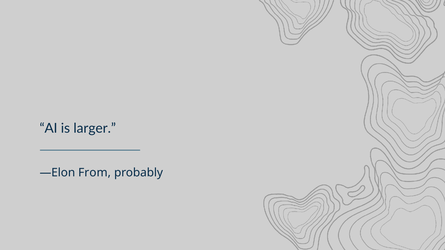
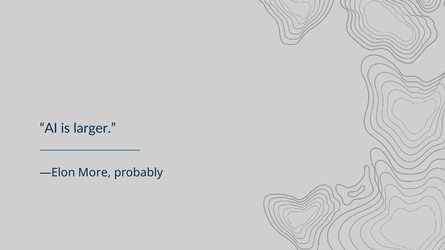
From: From -> More
